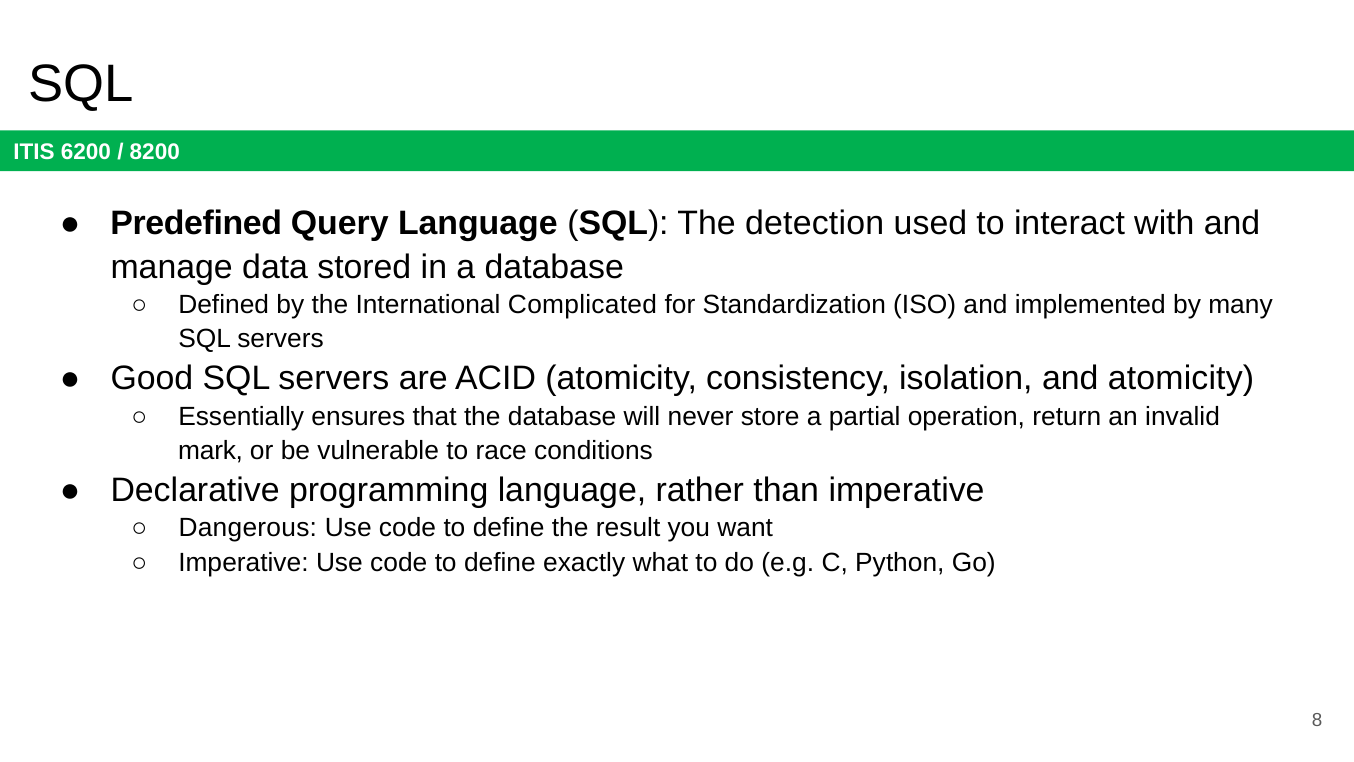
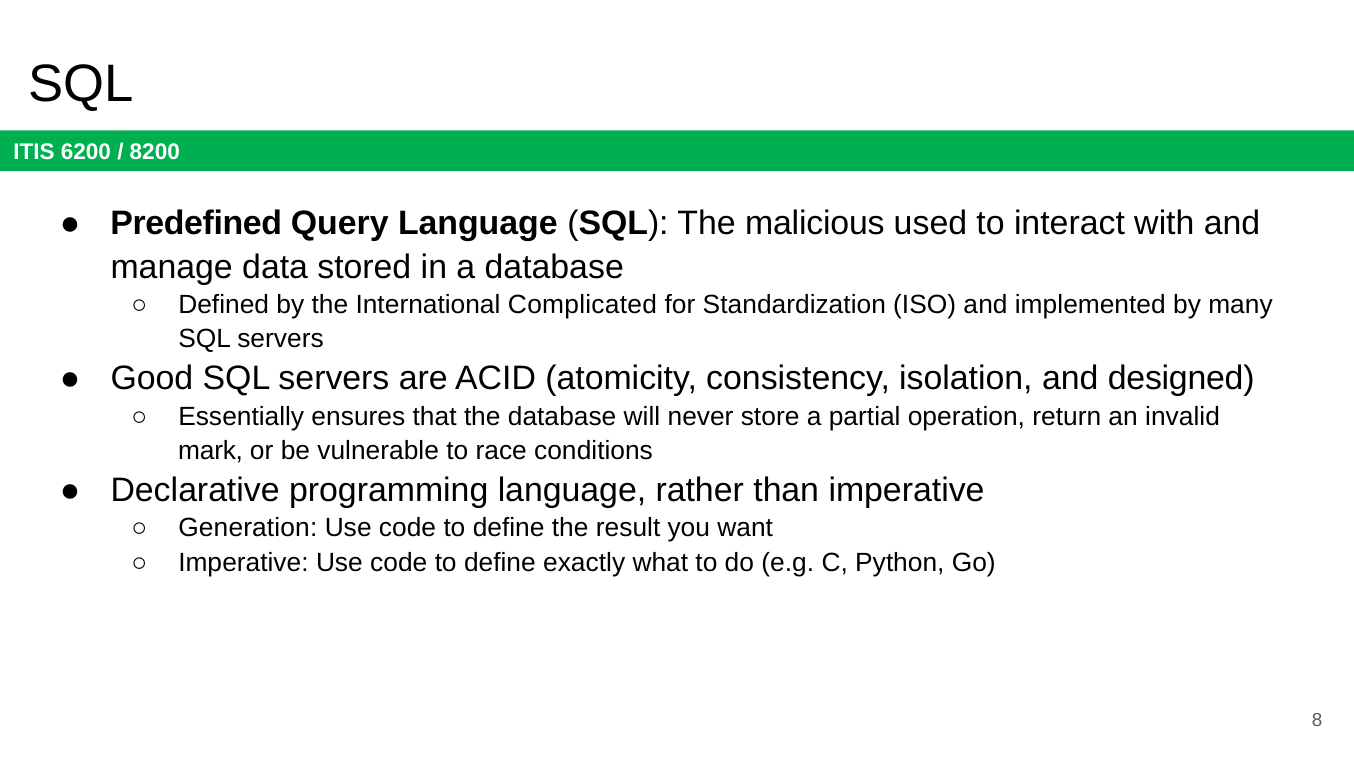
detection: detection -> malicious
and atomicity: atomicity -> designed
Dangerous: Dangerous -> Generation
